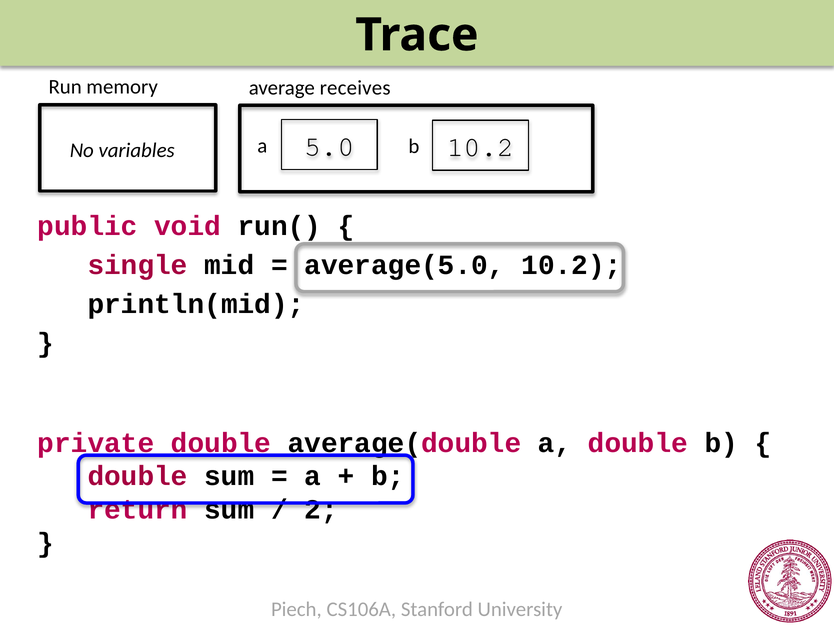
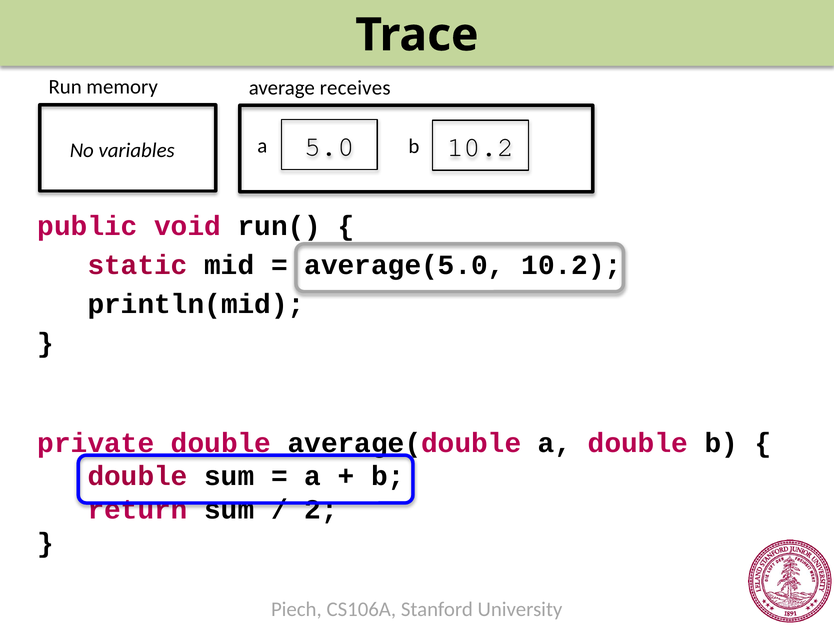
single: single -> static
